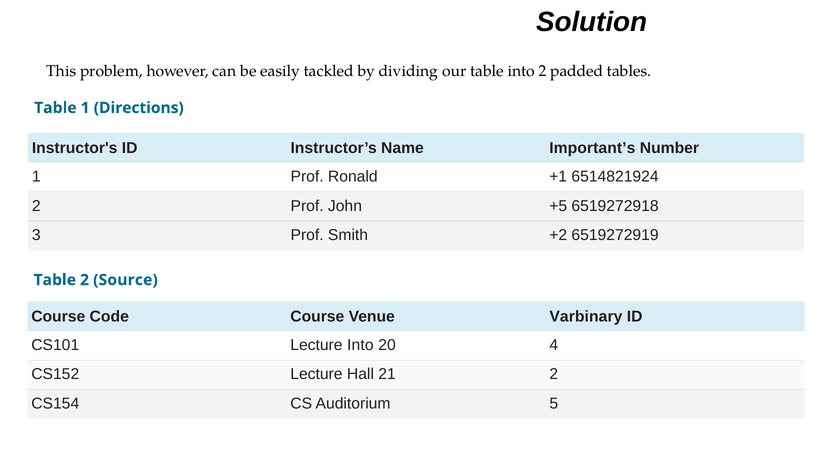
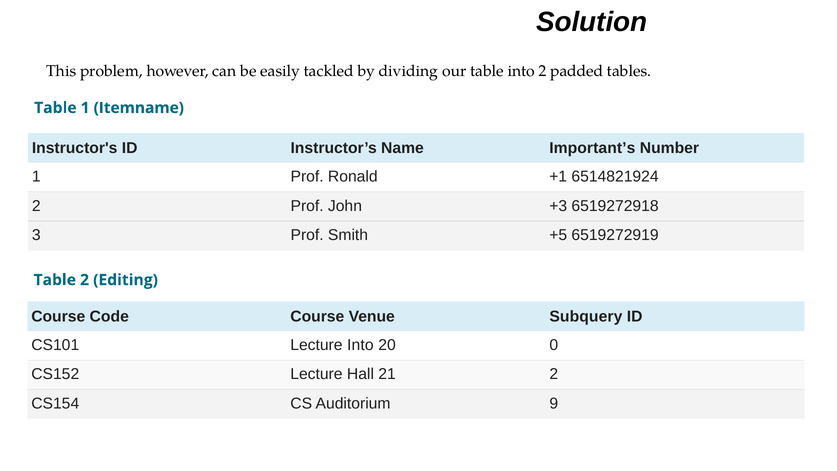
Directions: Directions -> Itemname
+5: +5 -> +3
+2: +2 -> +5
Source: Source -> Editing
Varbinary: Varbinary -> Subquery
4: 4 -> 0
5: 5 -> 9
